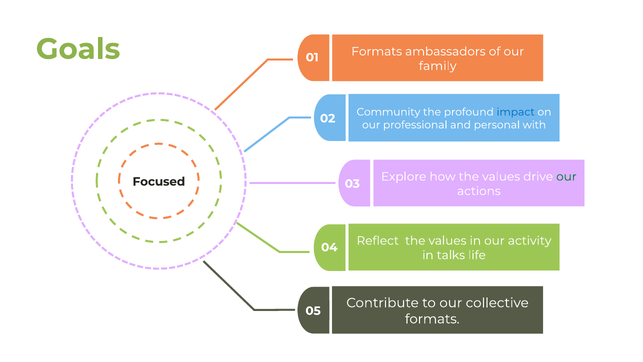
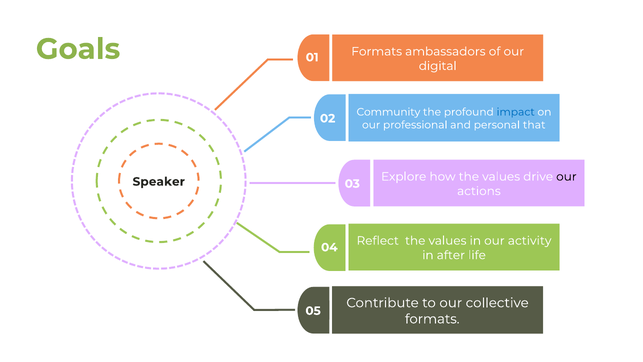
family: family -> digital
with: with -> that
our at (566, 176) colour: green -> black
Focused: Focused -> Speaker
talks: talks -> after
